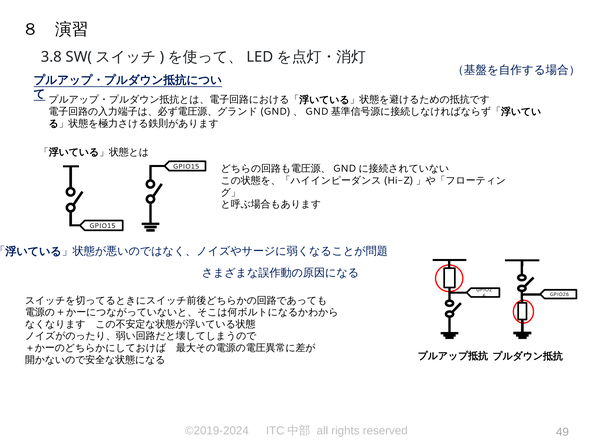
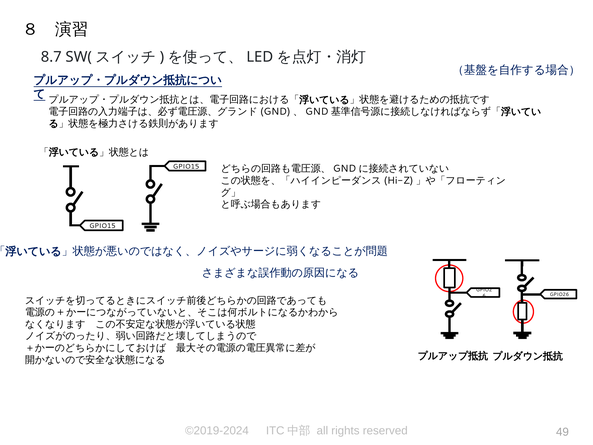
3.8: 3.8 -> 8.7
